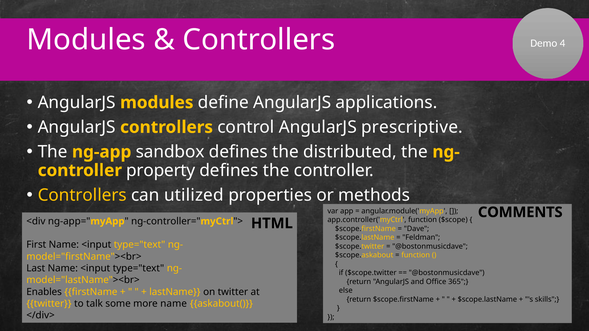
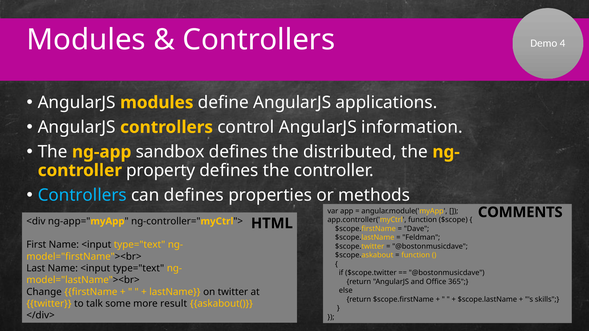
prescriptive: prescriptive -> information
Controllers at (82, 195) colour: yellow -> light blue
can utilized: utilized -> defines
Enables: Enables -> Change
more name: name -> result
